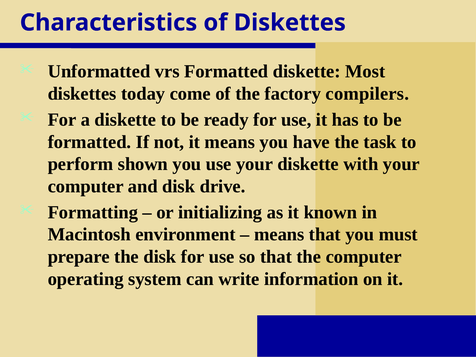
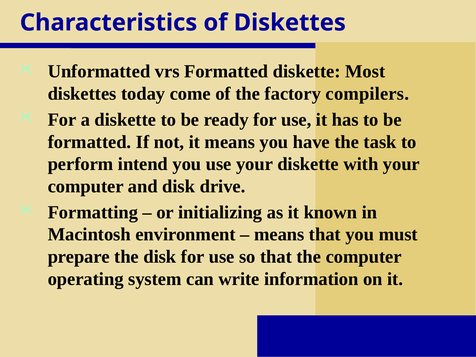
shown: shown -> intend
